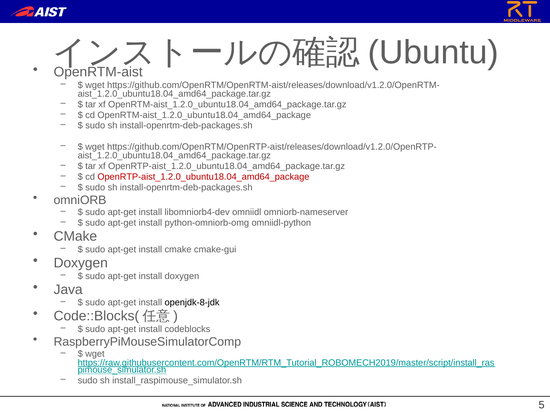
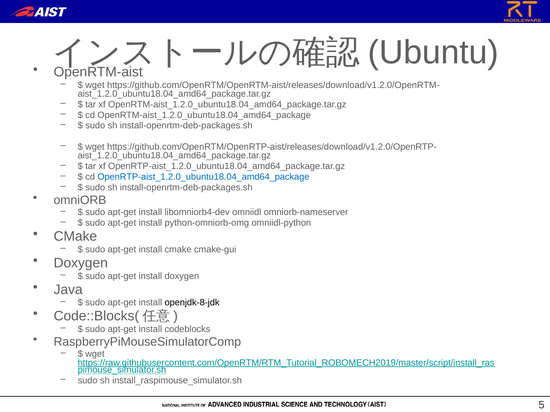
OpenRTP-aist_1.2.0_ubuntu18.04_amd64_package colour: red -> blue
